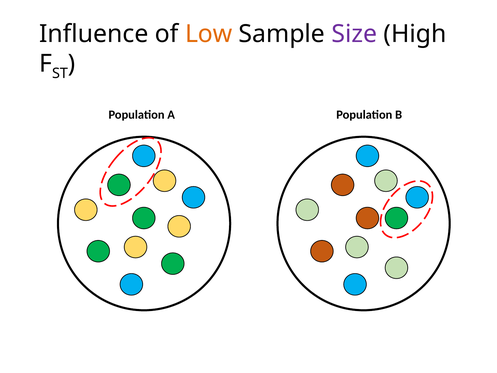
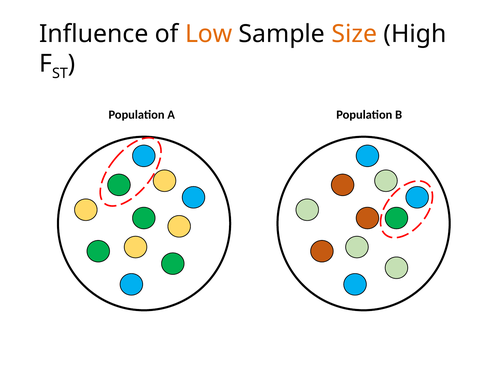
Size colour: purple -> orange
